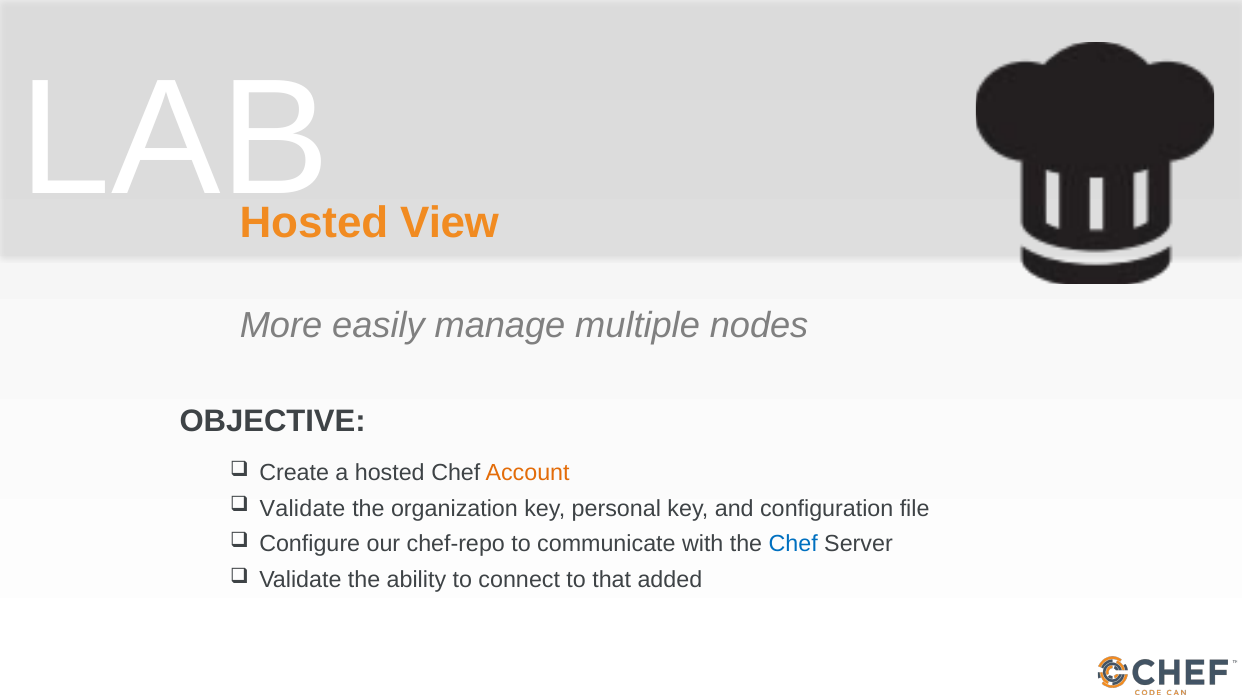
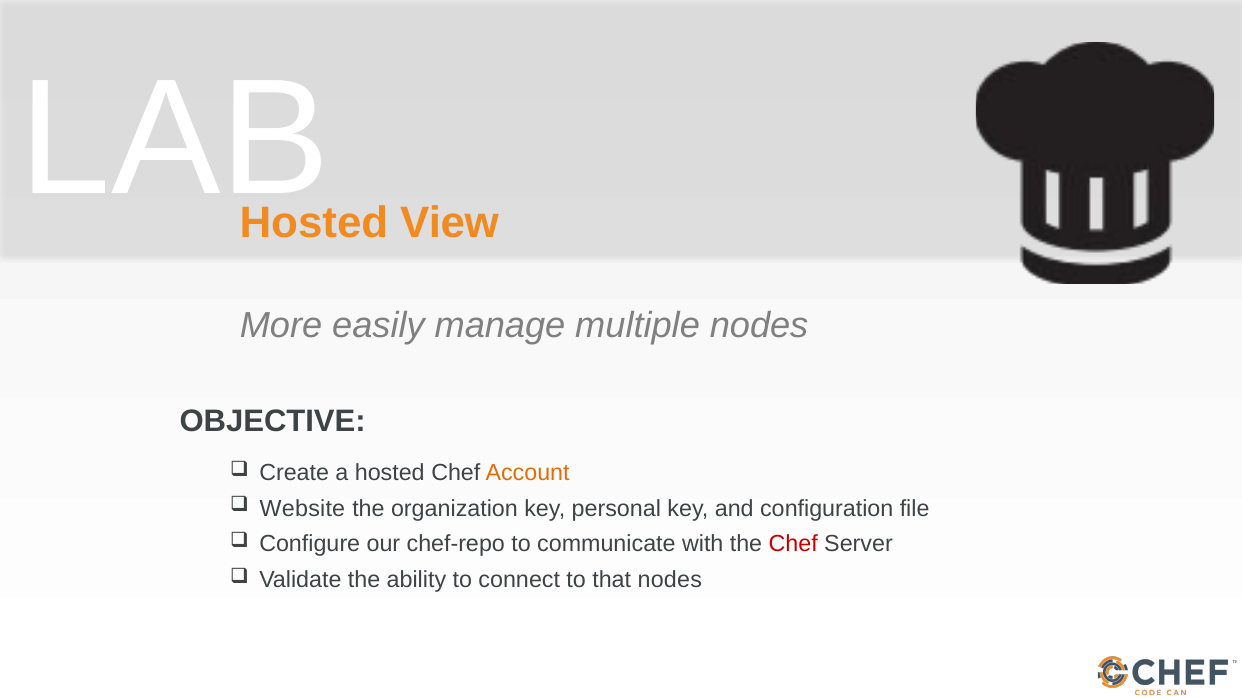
Validate at (302, 509): Validate -> Website
Chef at (793, 545) colour: blue -> red
that added: added -> nodes
